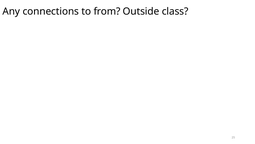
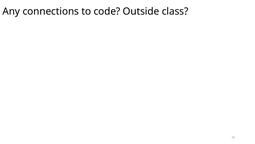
from: from -> code
